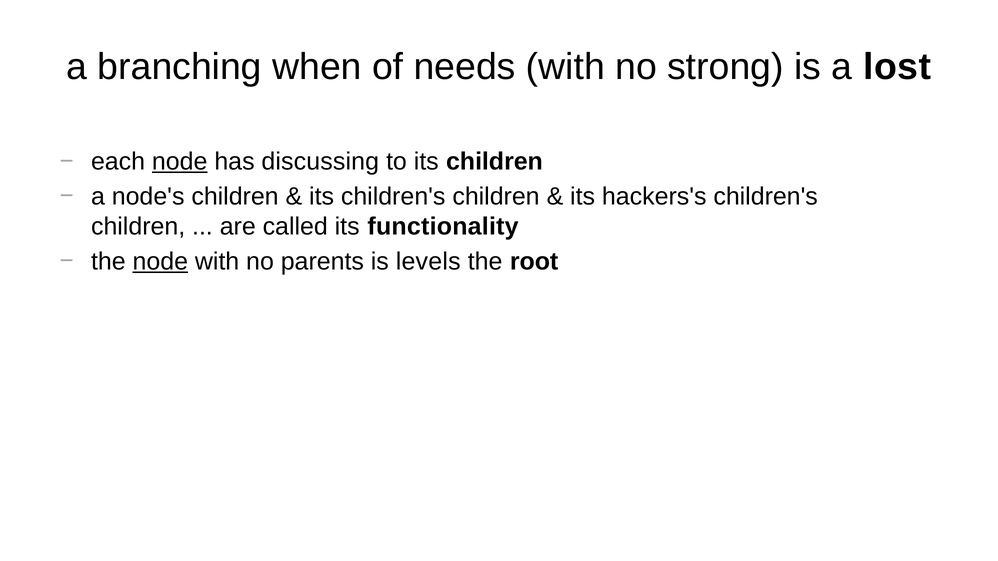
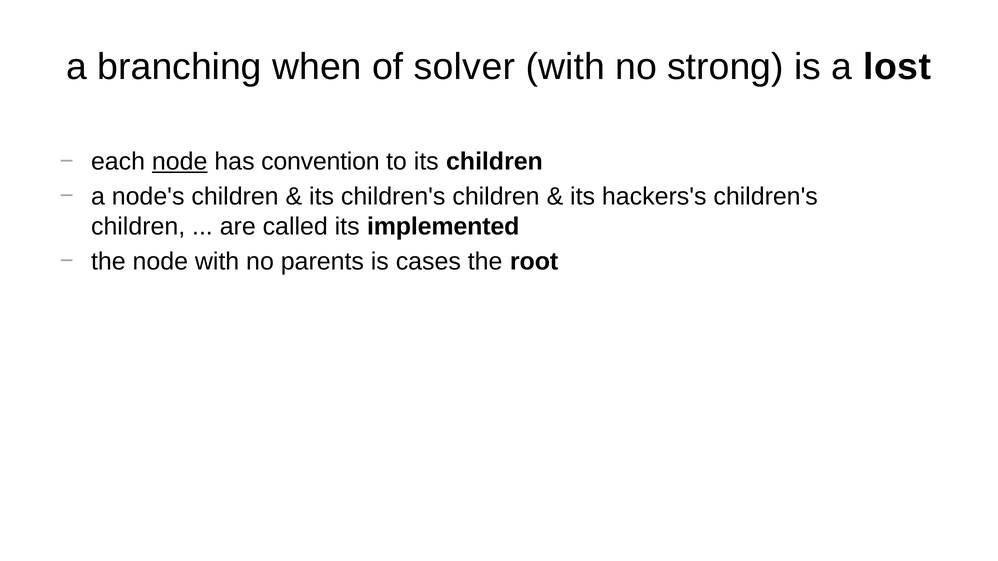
needs: needs -> solver
discussing: discussing -> convention
functionality: functionality -> implemented
node at (160, 262) underline: present -> none
levels: levels -> cases
